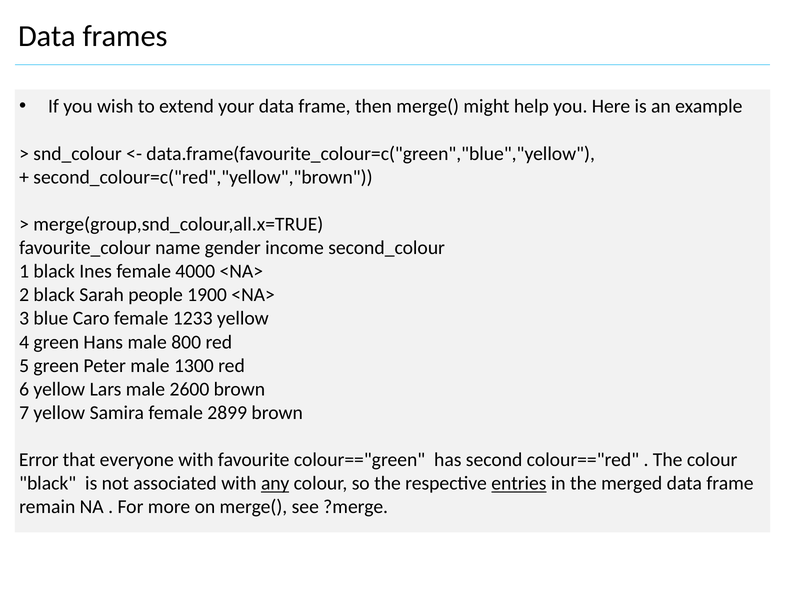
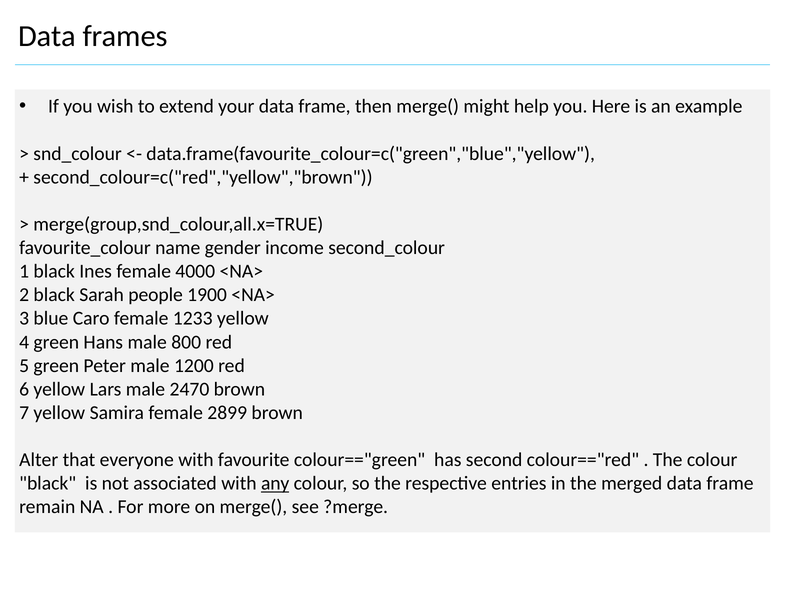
1300: 1300 -> 1200
2600: 2600 -> 2470
Error: Error -> Alter
entries underline: present -> none
